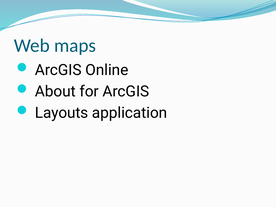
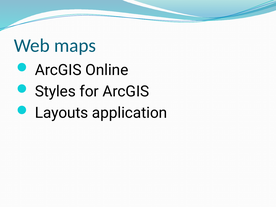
About: About -> Styles
